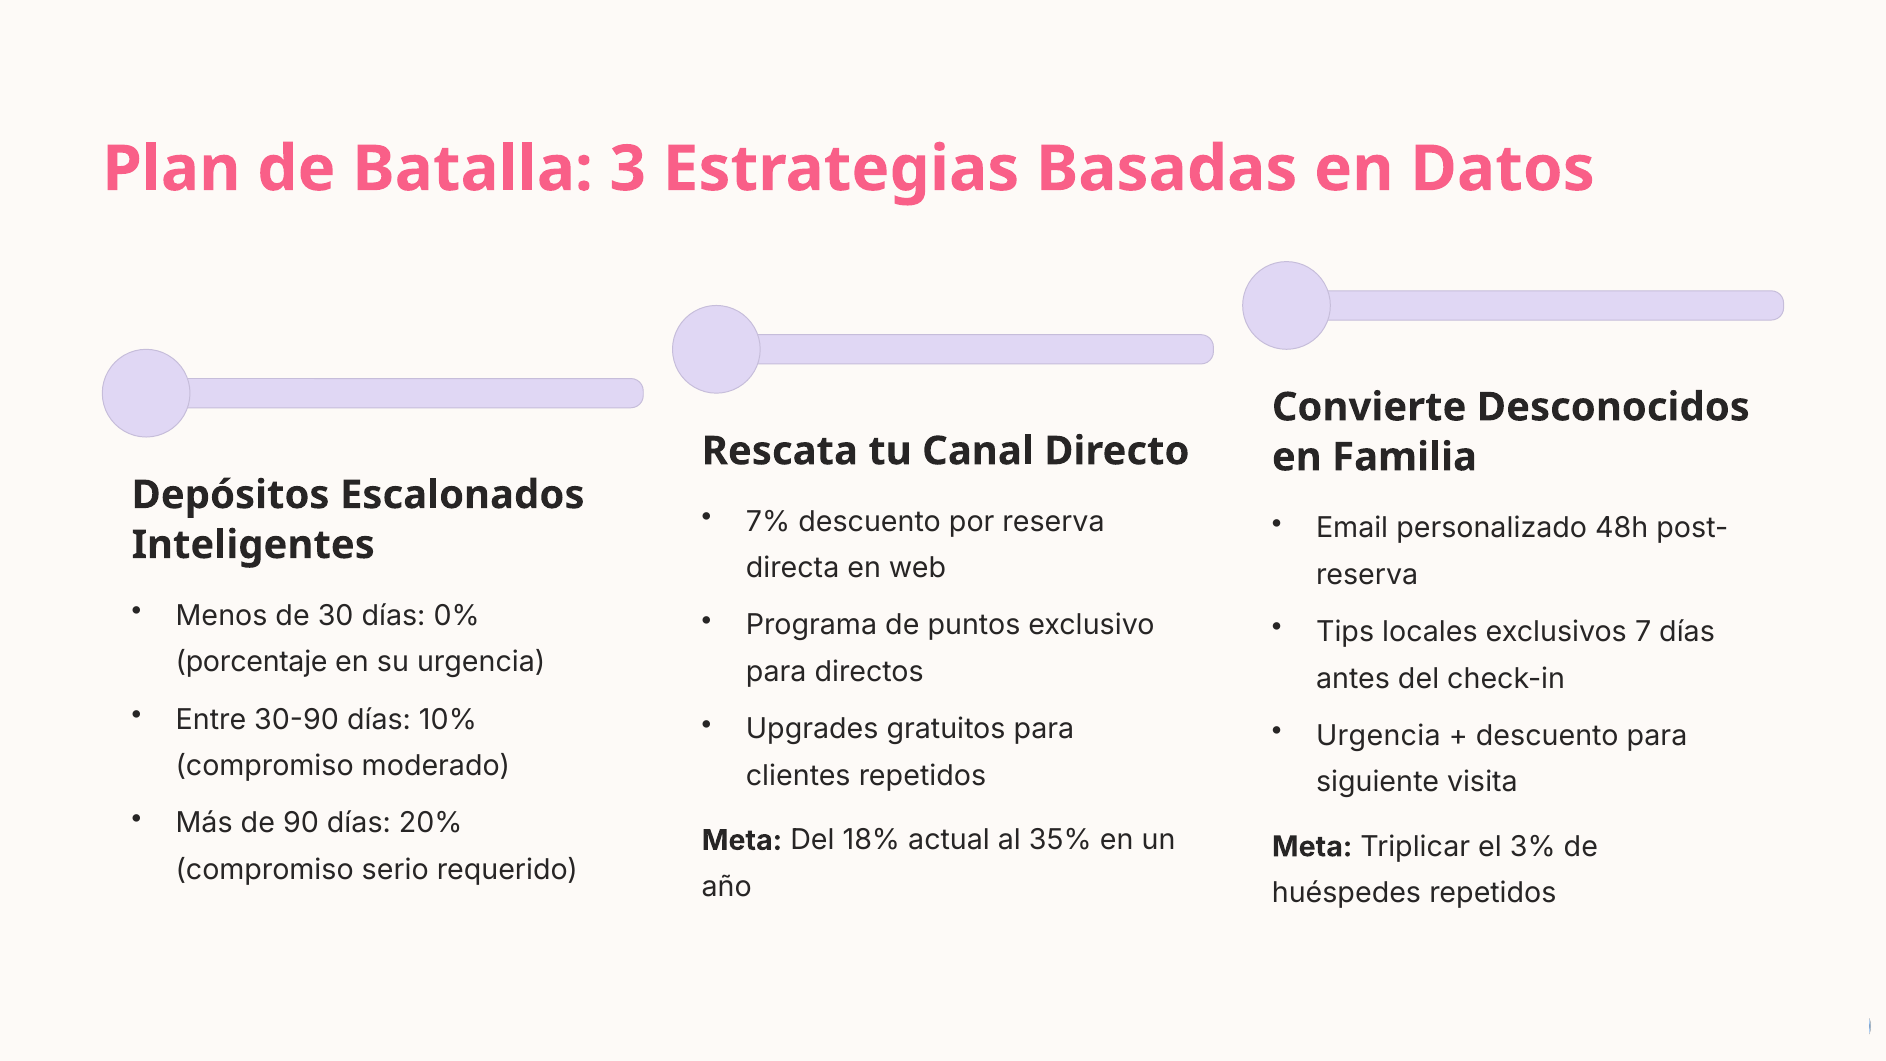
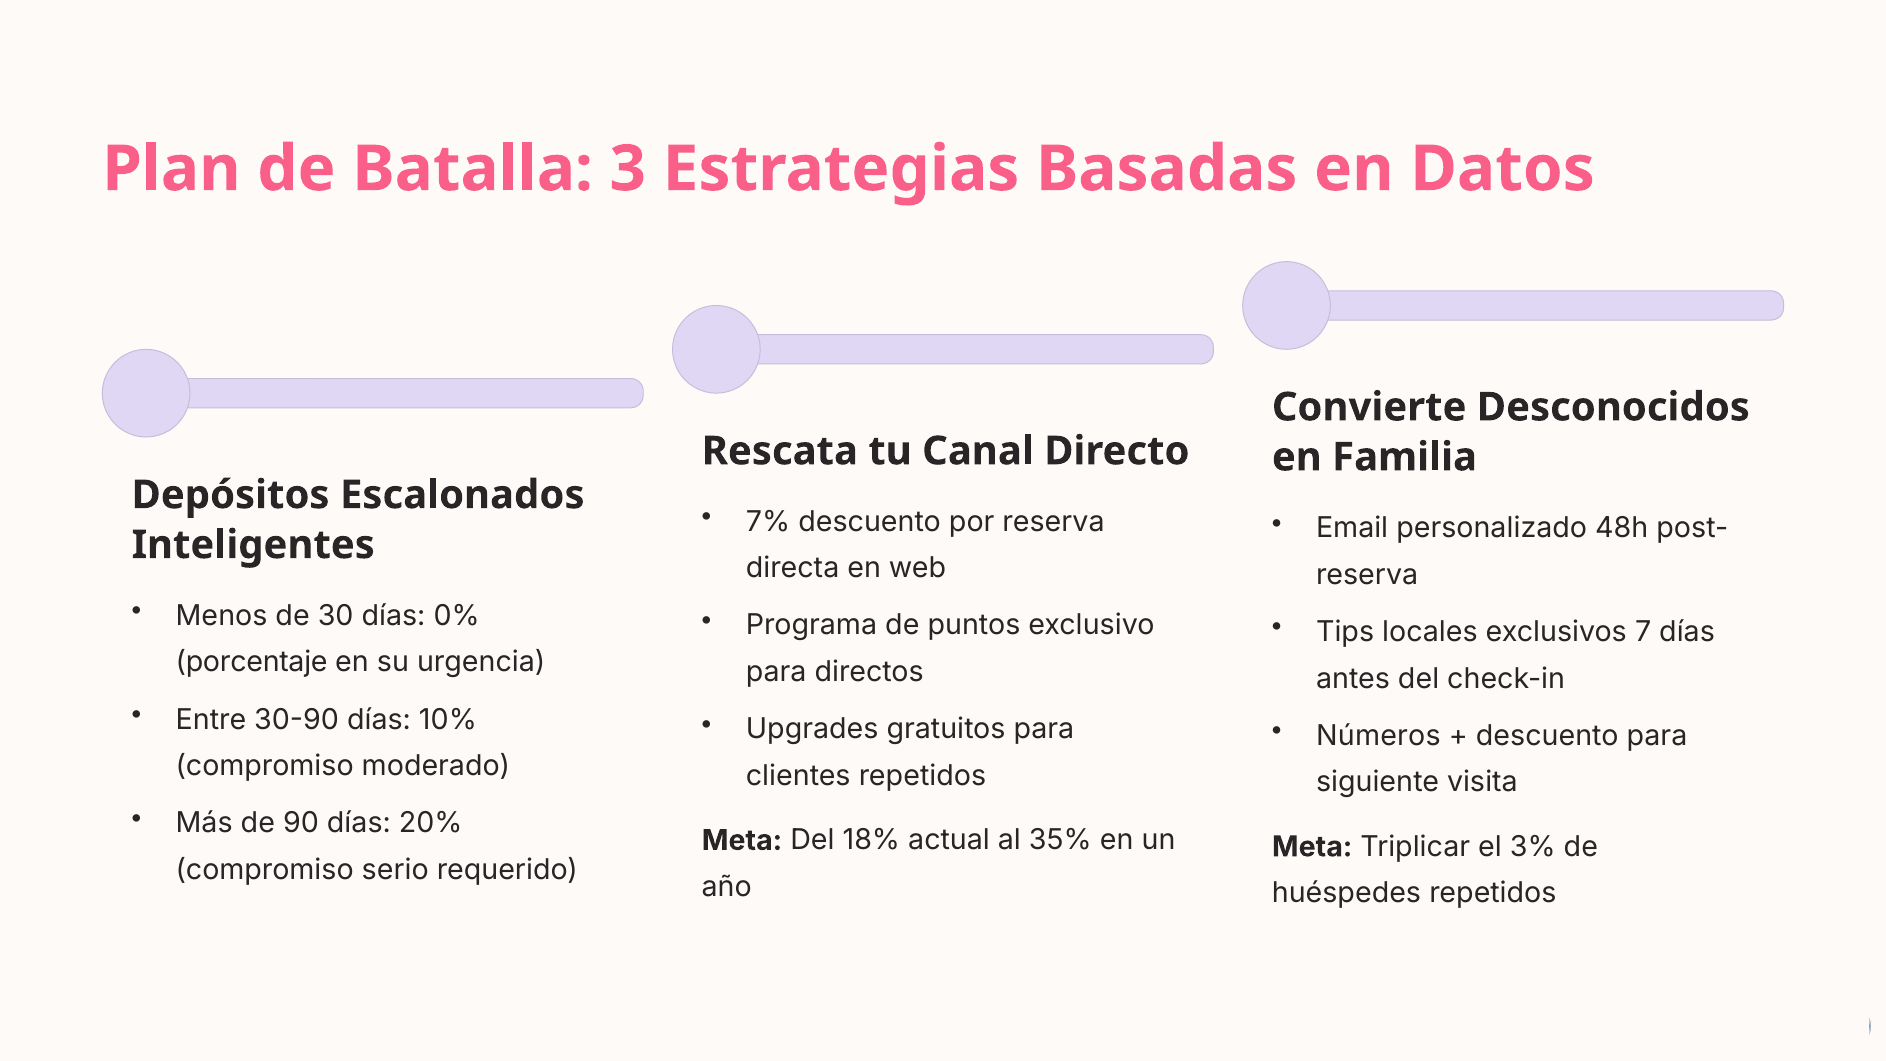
Urgencia at (1378, 736): Urgencia -> Números
